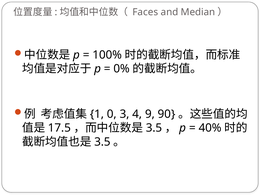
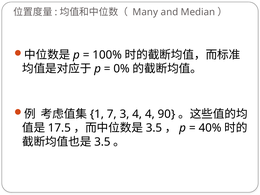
Faces: Faces -> Many
0: 0 -> 7
4 9: 9 -> 4
